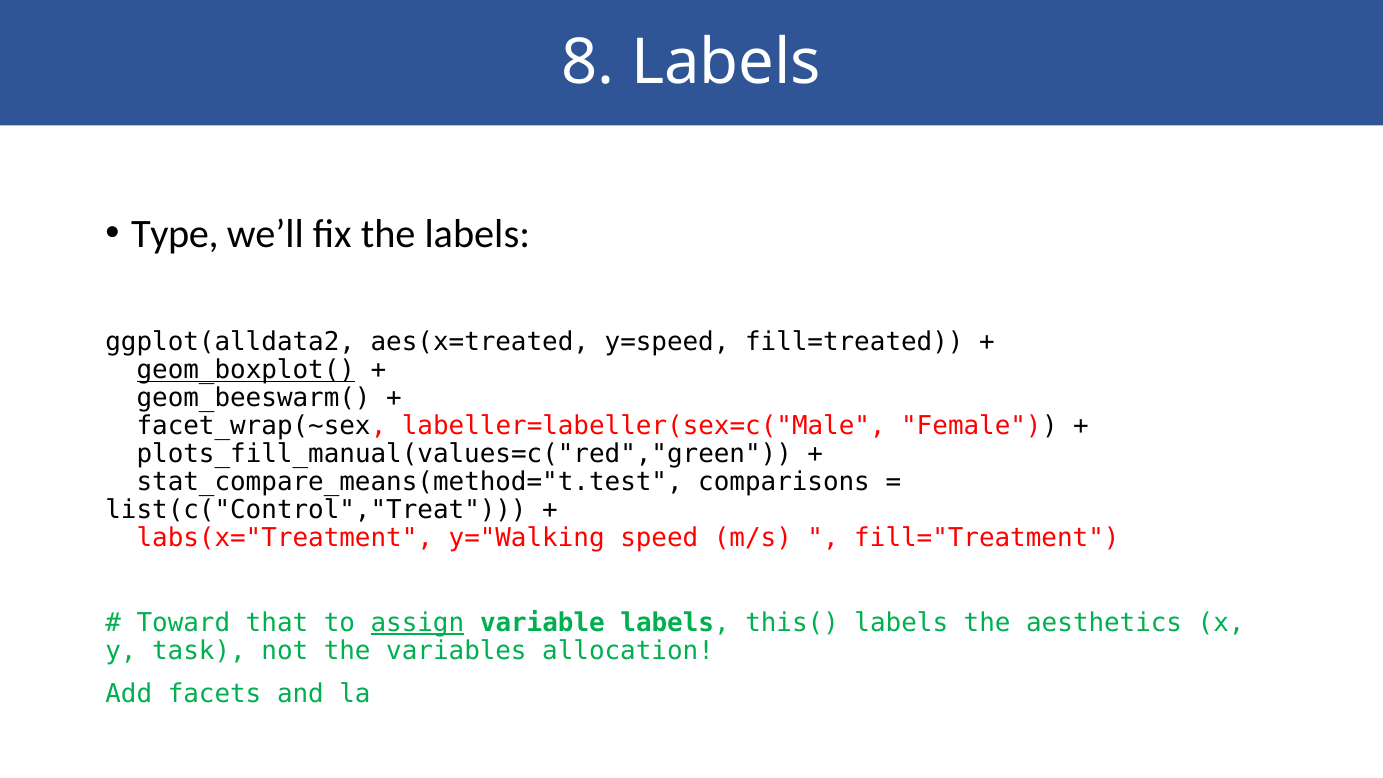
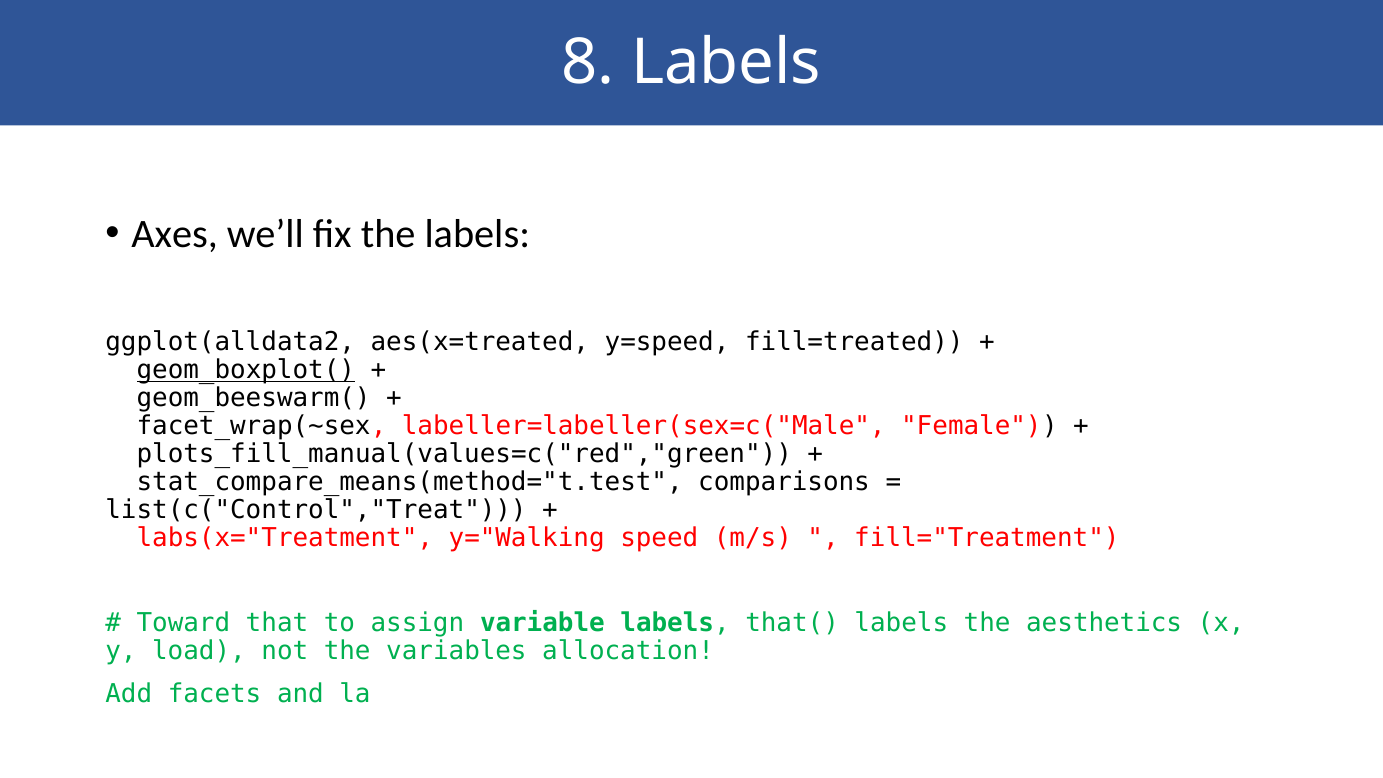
Type: Type -> Axes
assign underline: present -> none
this(: this( -> that(
task: task -> load
